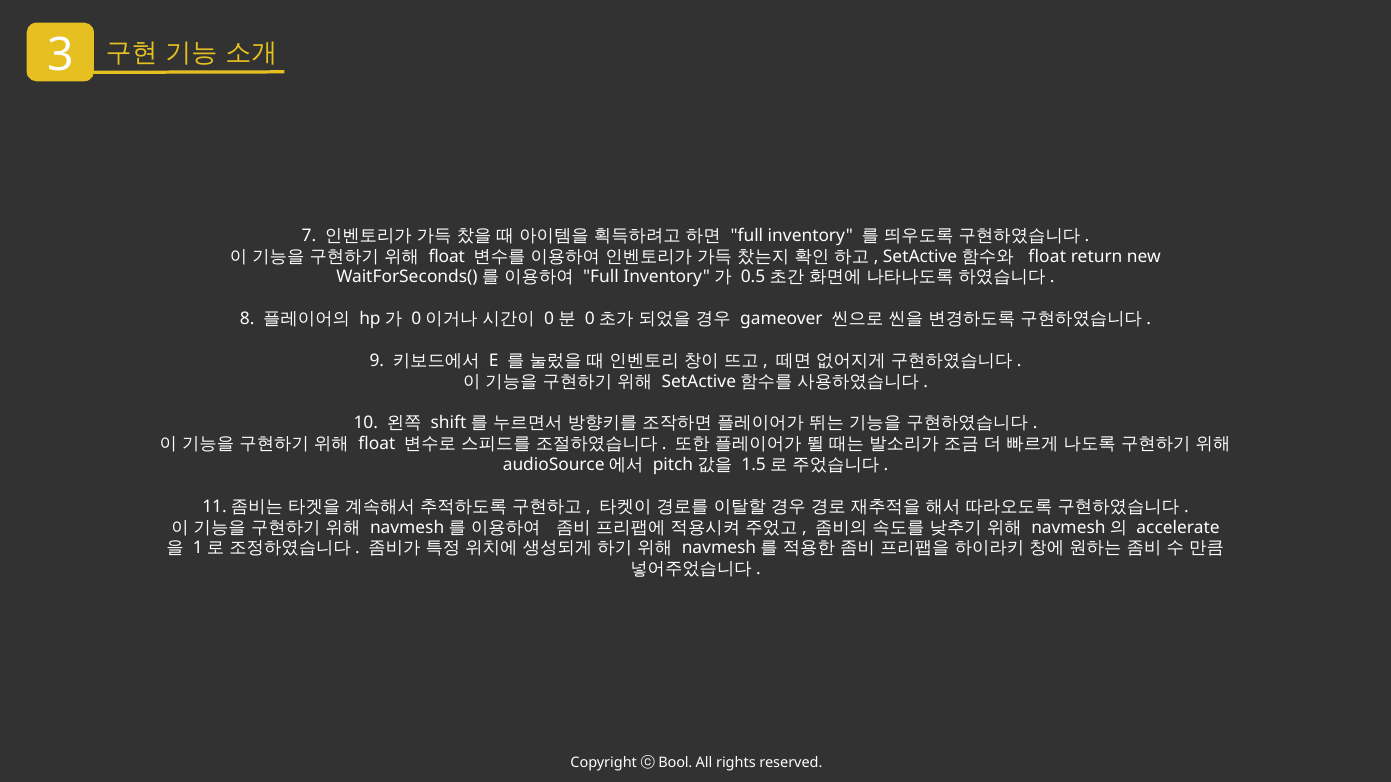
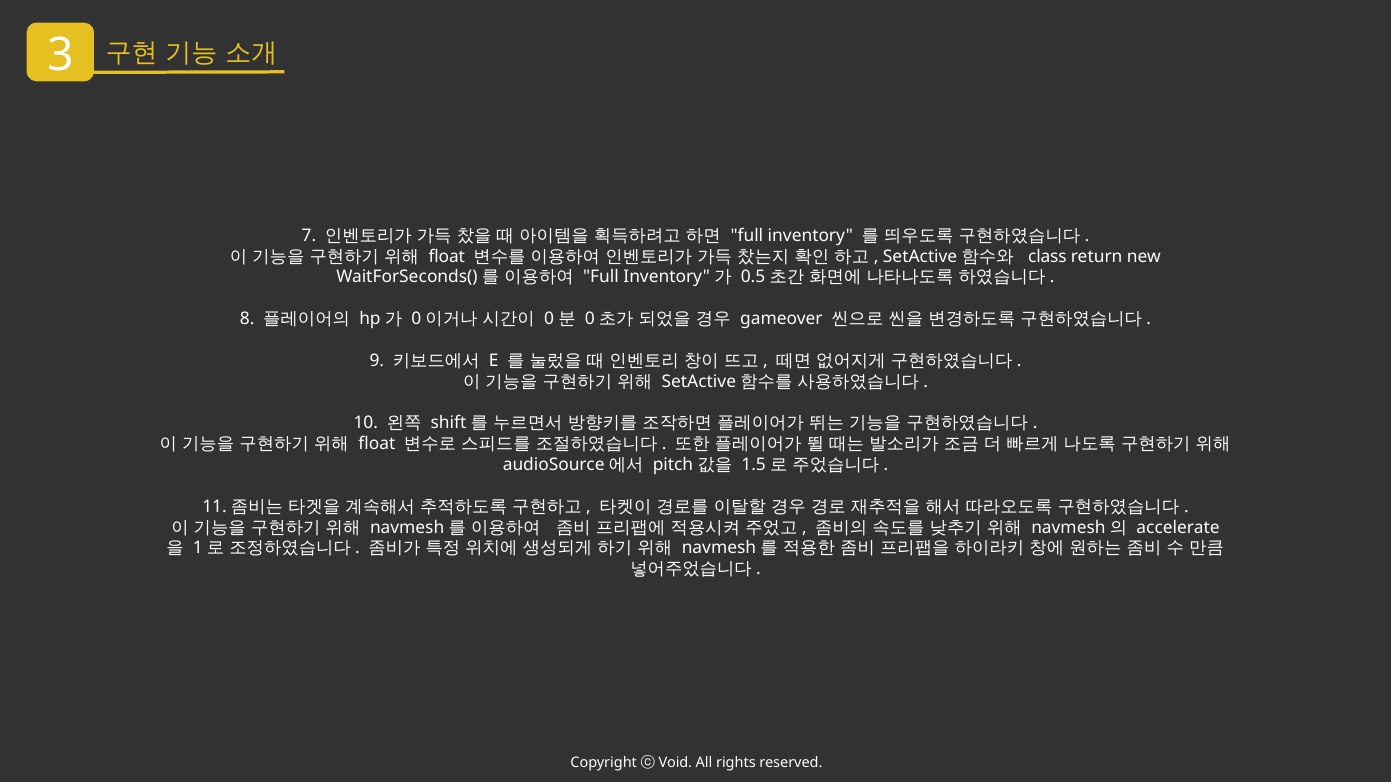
float at (1047, 256): float -> class
Bool: Bool -> Void
